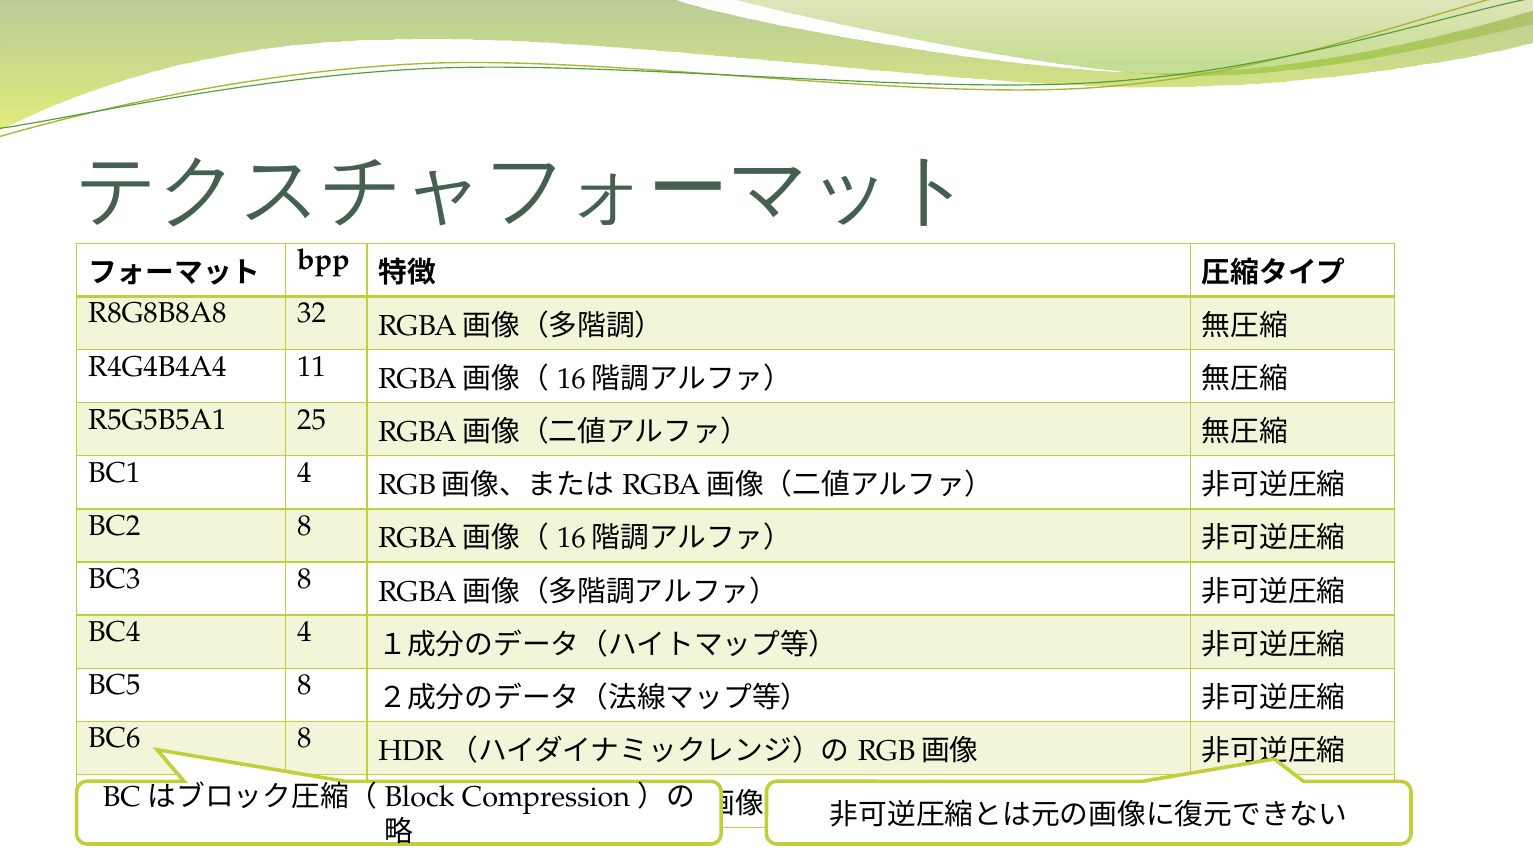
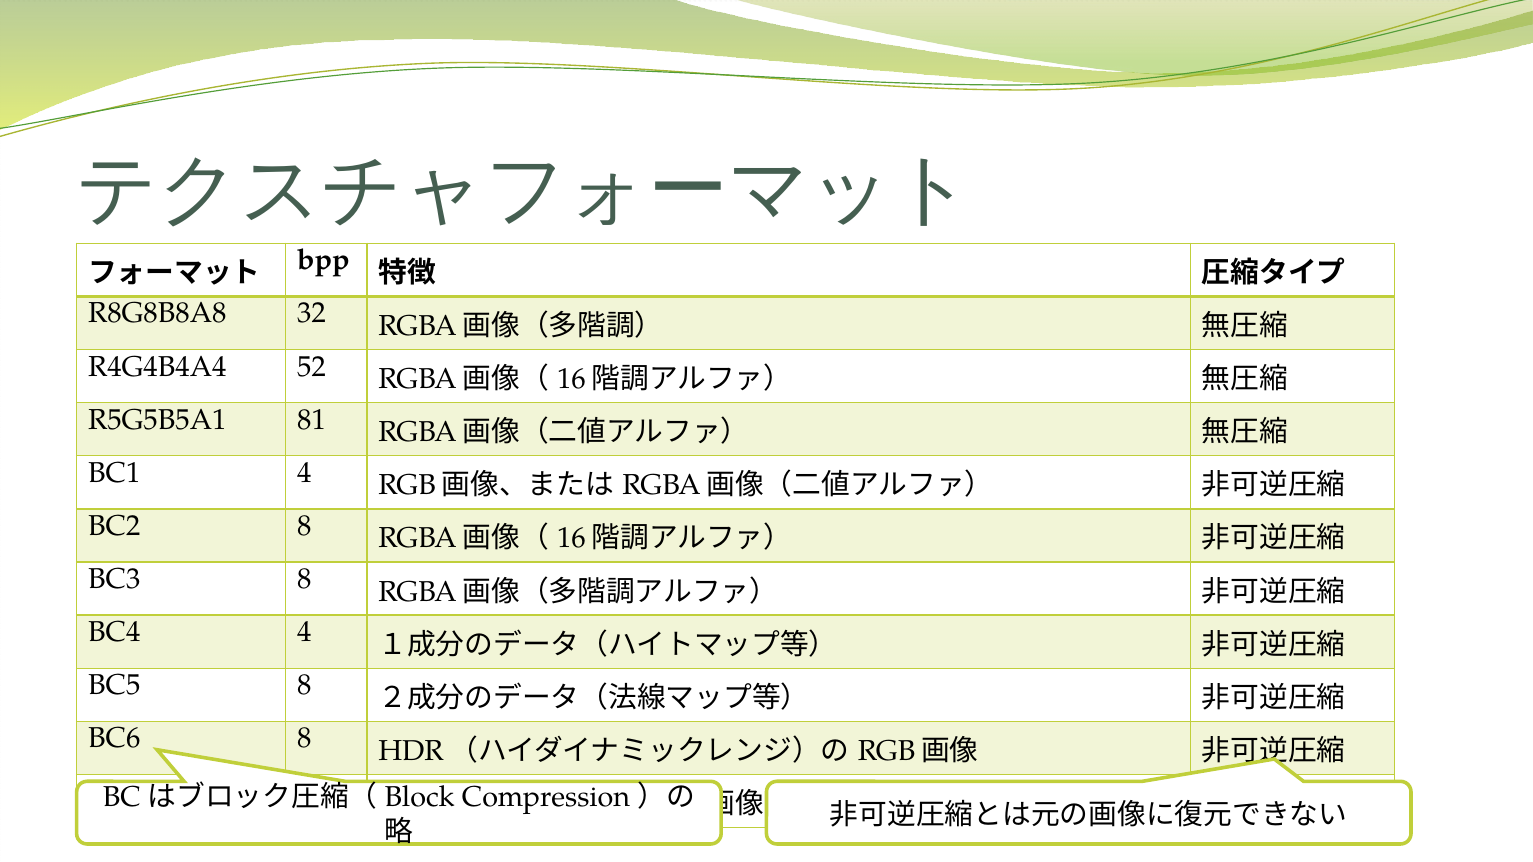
11: 11 -> 52
25: 25 -> 81
